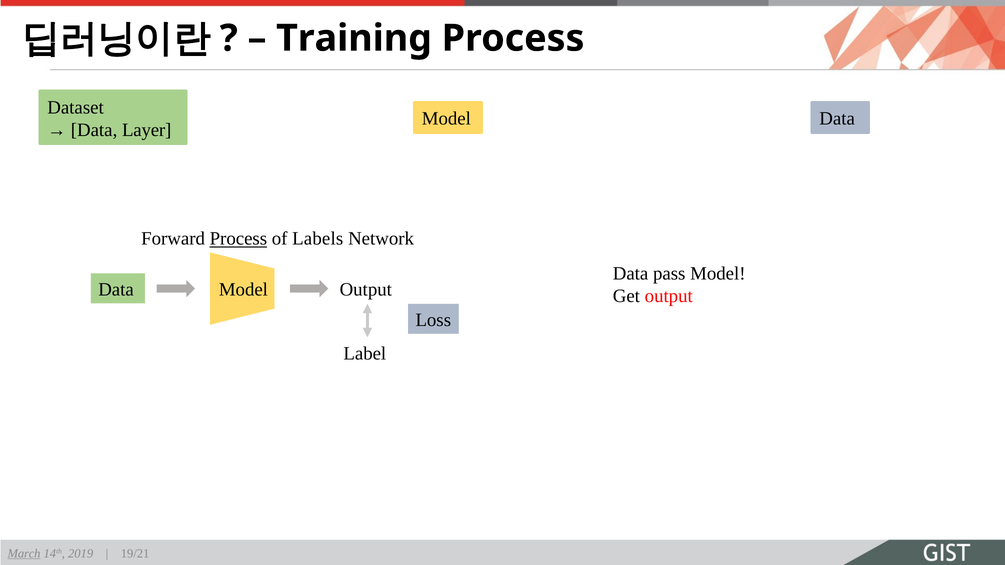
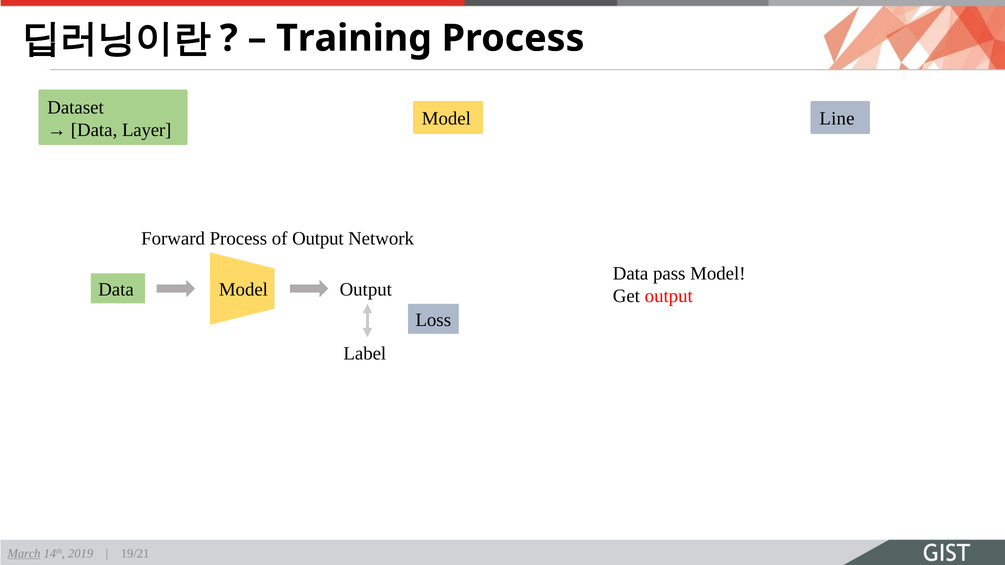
Model Data: Data -> Line
Process at (238, 239) underline: present -> none
of Labels: Labels -> Output
